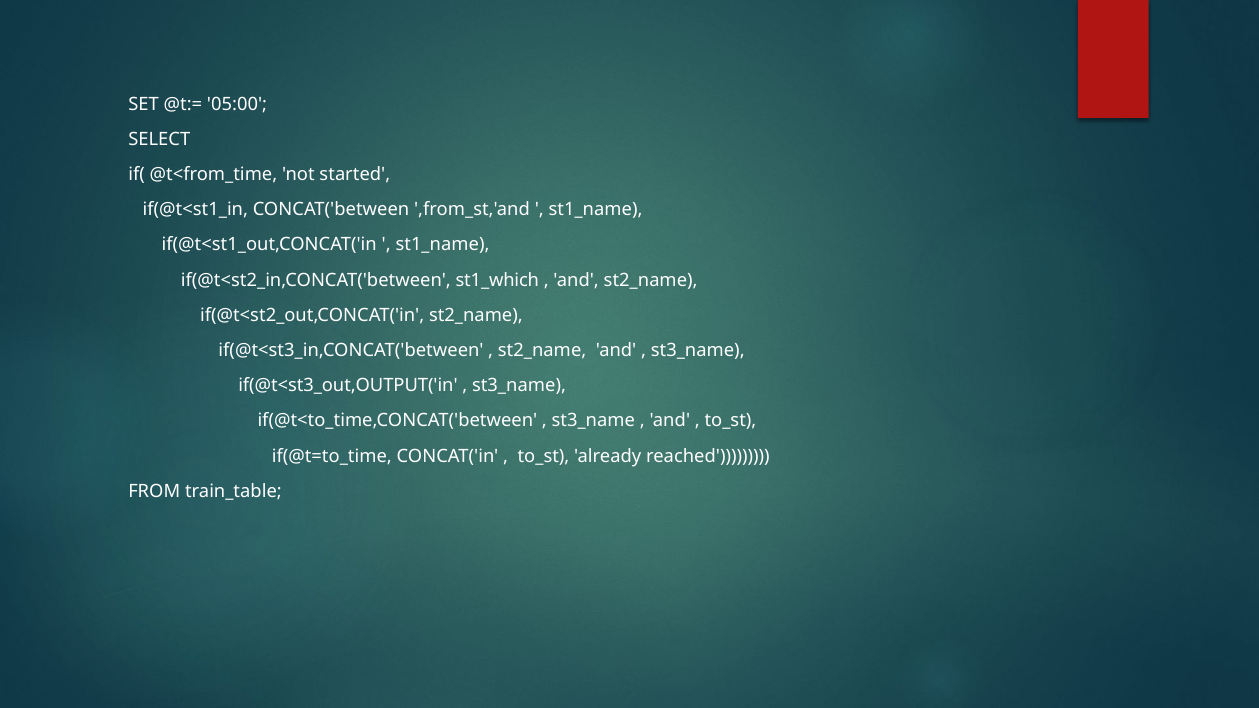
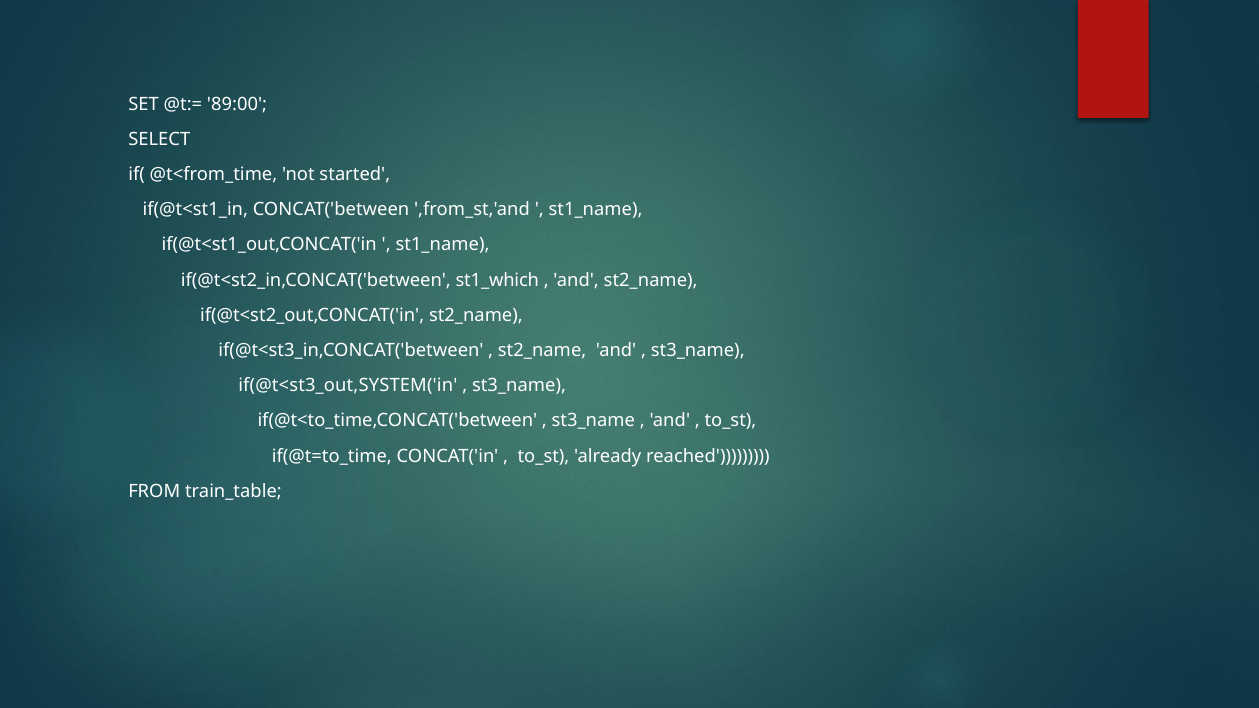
05:00: 05:00 -> 89:00
if(@t<st3_out,OUTPUT('in: if(@t<st3_out,OUTPUT('in -> if(@t<st3_out,SYSTEM('in
